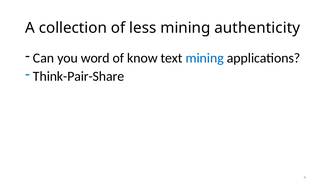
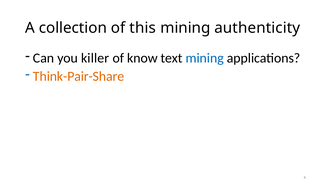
less: less -> this
word: word -> killer
Think-Pair-Share colour: black -> orange
